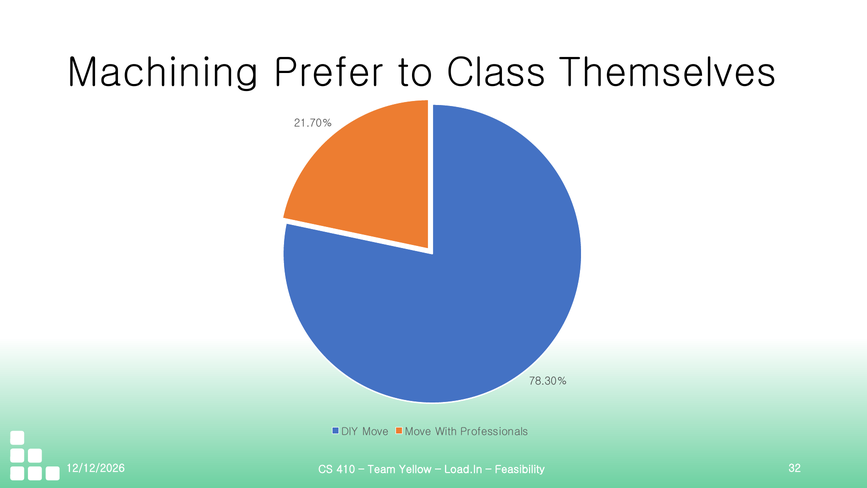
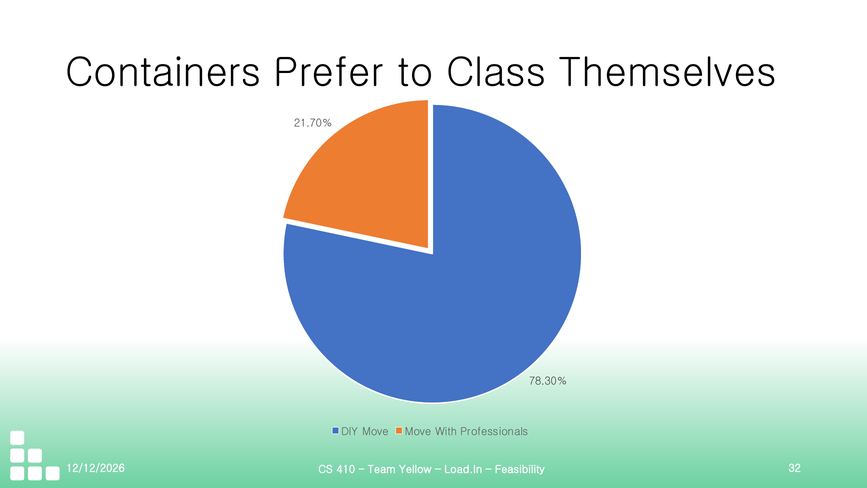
Machining: Machining -> Containers
